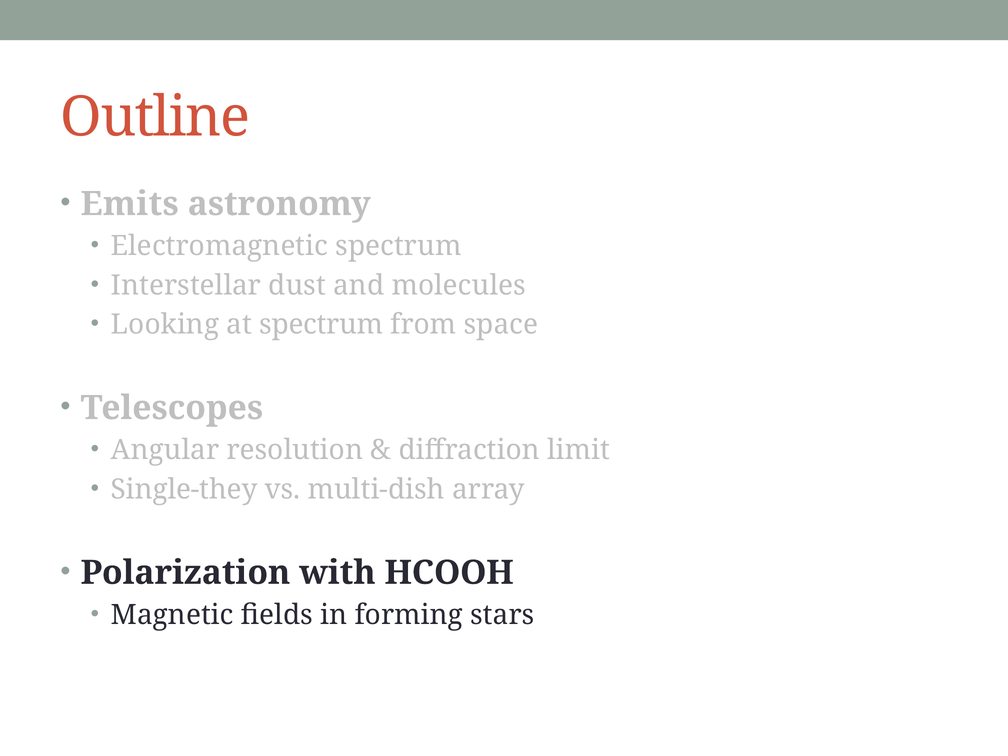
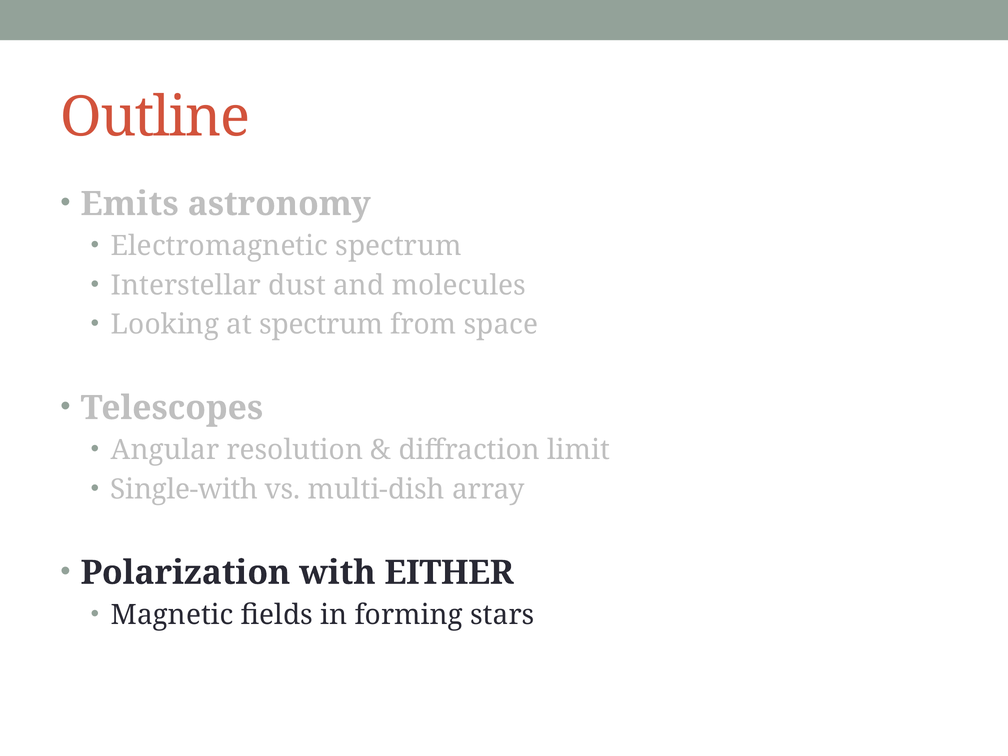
Single-they: Single-they -> Single-with
HCOOH: HCOOH -> EITHER
